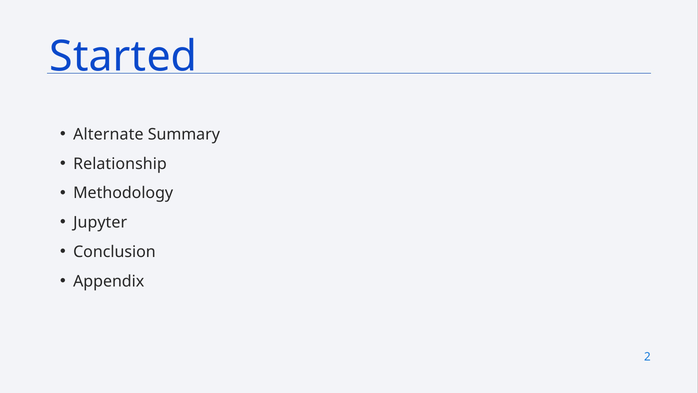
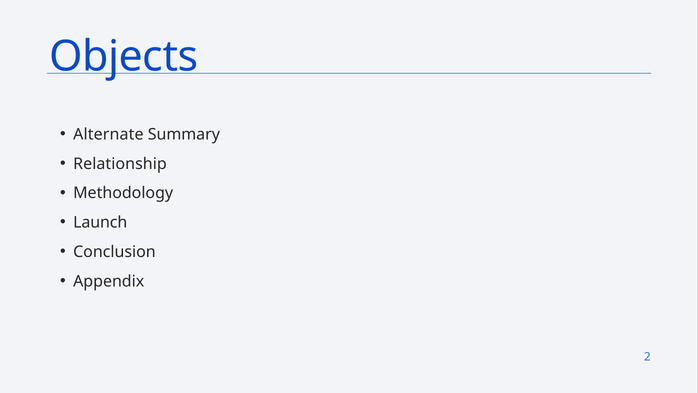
Started: Started -> Objects
Jupyter: Jupyter -> Launch
